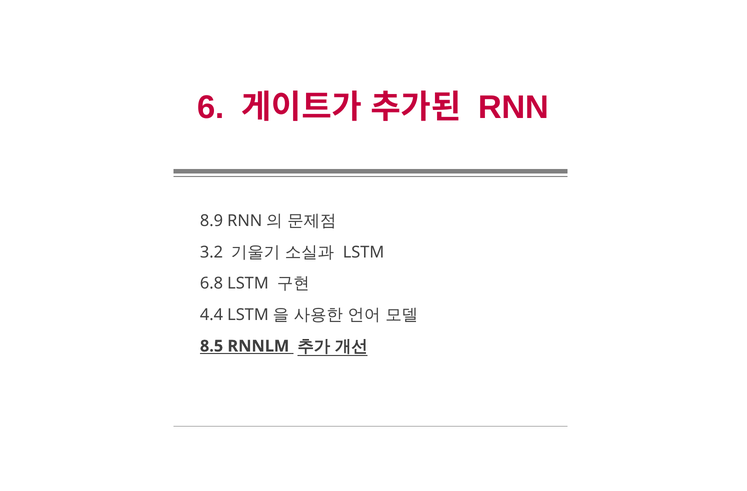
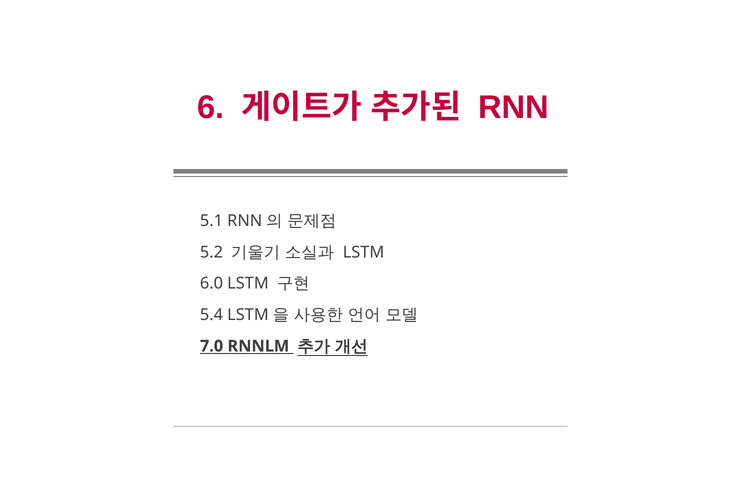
8.9: 8.9 -> 5.1
3.2: 3.2 -> 5.2
6.8: 6.8 -> 6.0
4.4: 4.4 -> 5.4
8.5: 8.5 -> 7.0
